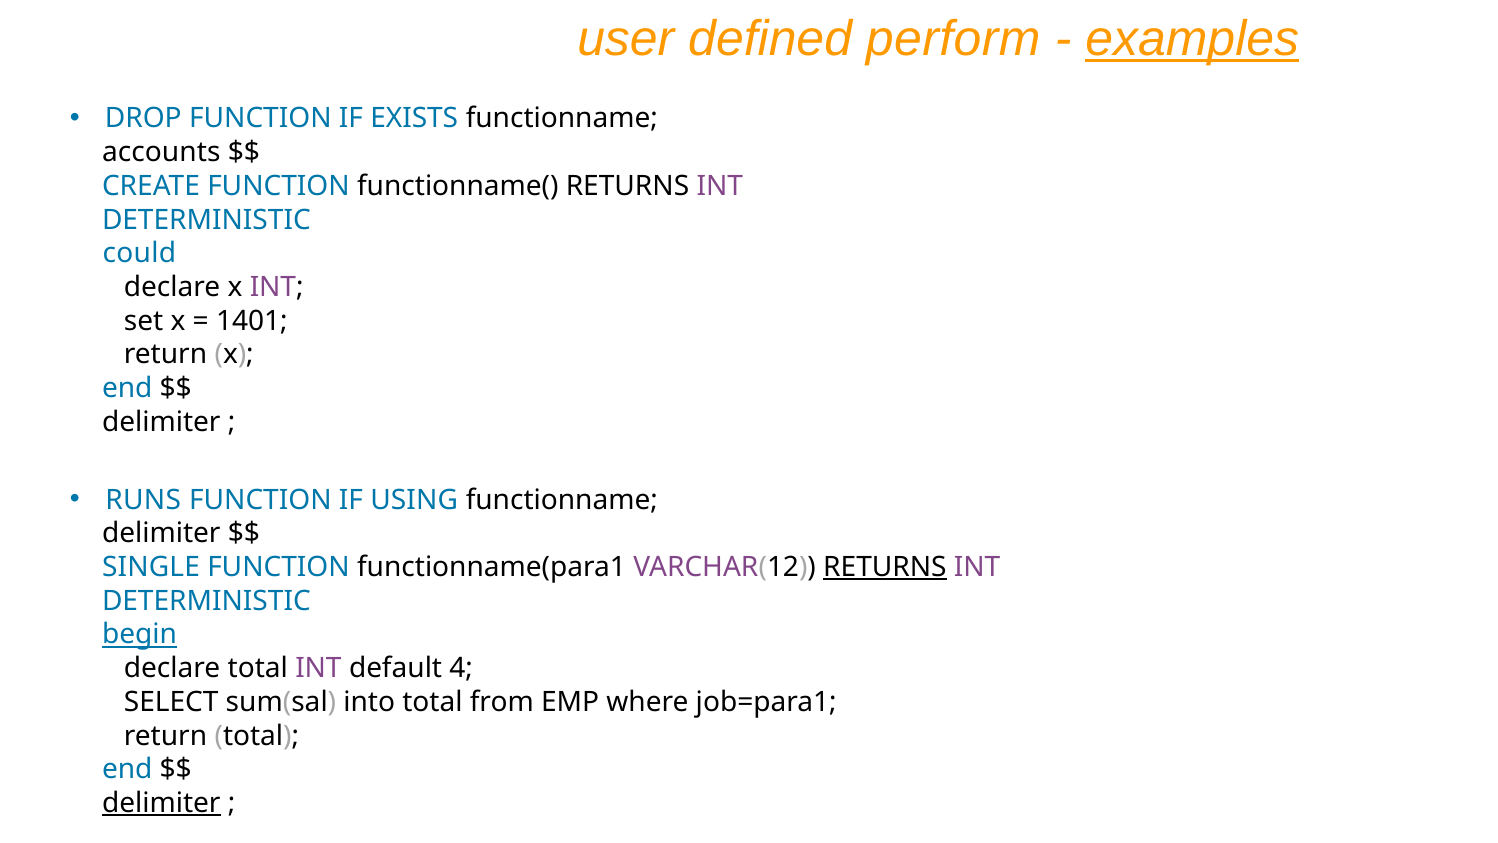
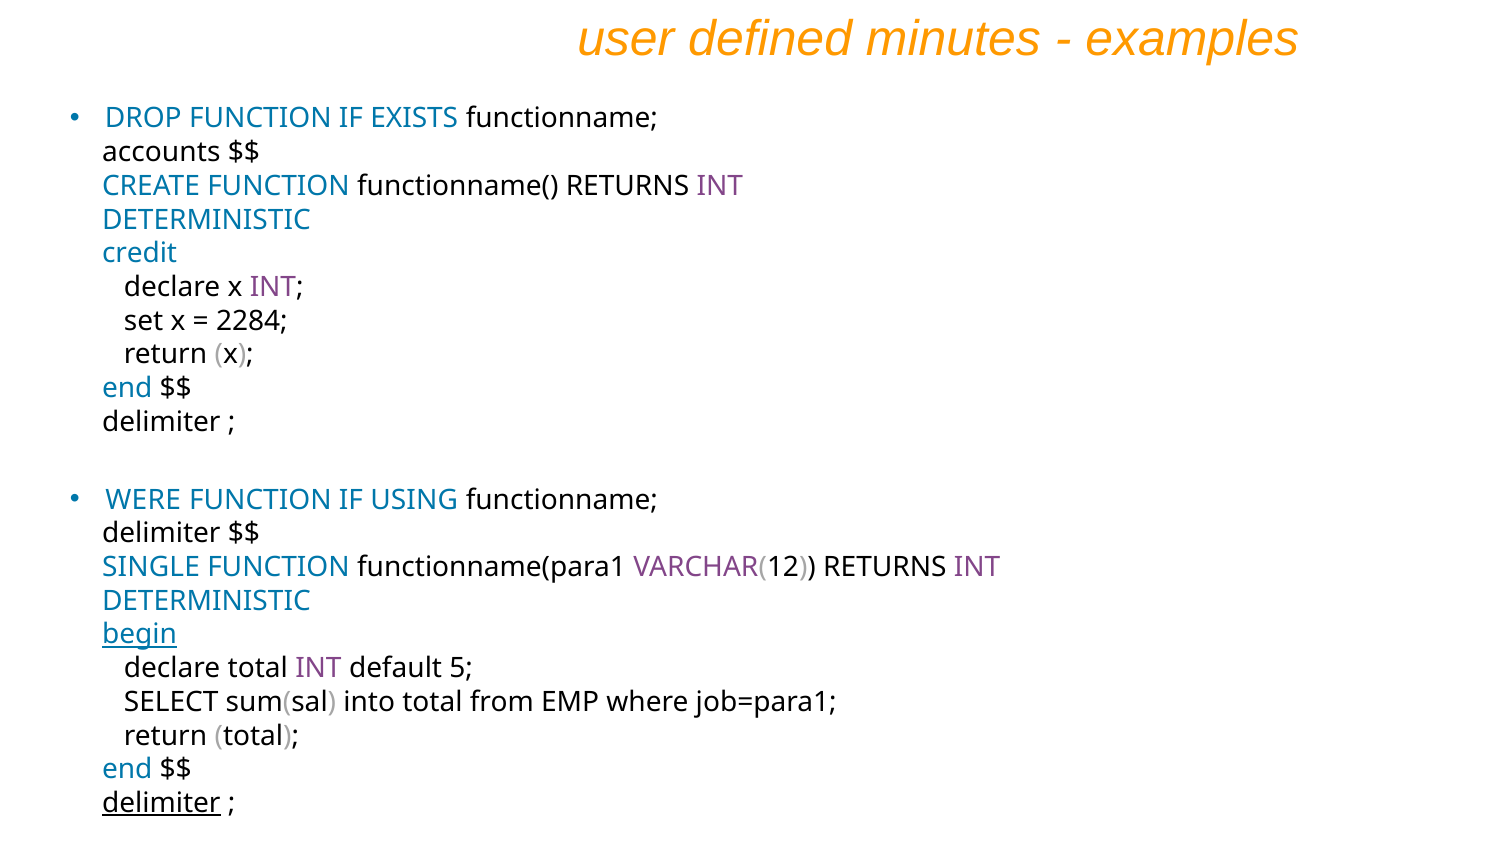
perform: perform -> minutes
examples underline: present -> none
could: could -> credit
1401: 1401 -> 2284
RUNS: RUNS -> WERE
RETURNS at (885, 567) underline: present -> none
4: 4 -> 5
